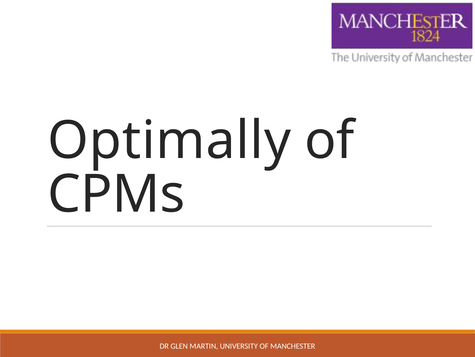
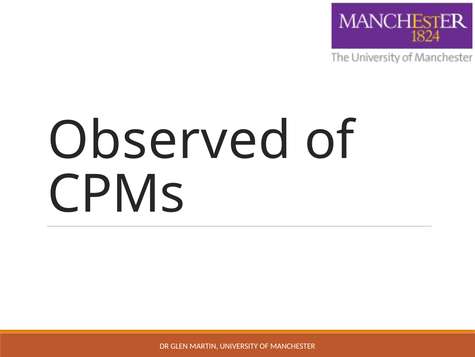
Optimally: Optimally -> Observed
